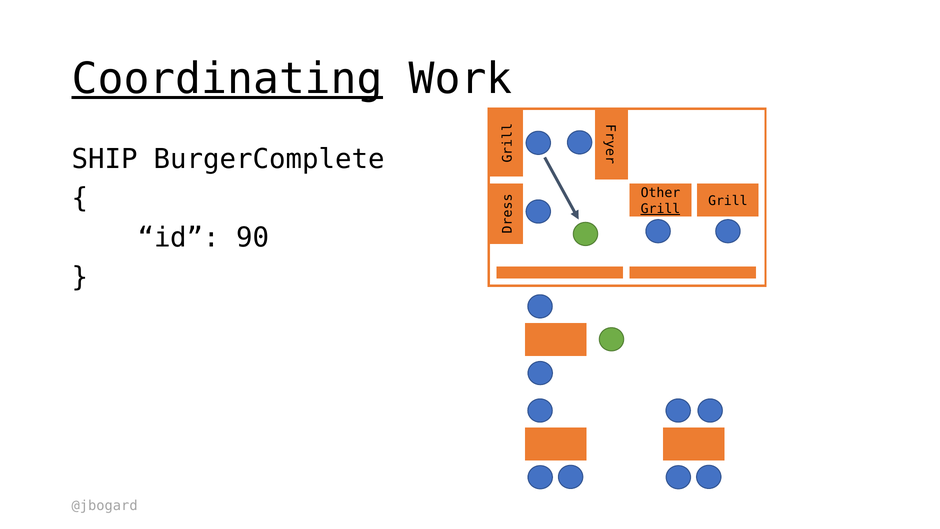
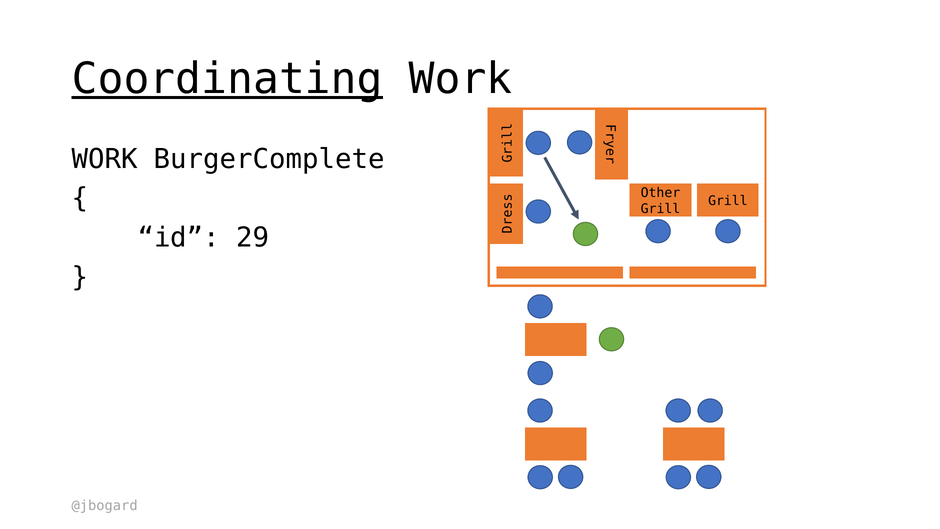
SHIP at (105, 159): SHIP -> WORK
Grill at (660, 209) underline: present -> none
90: 90 -> 29
